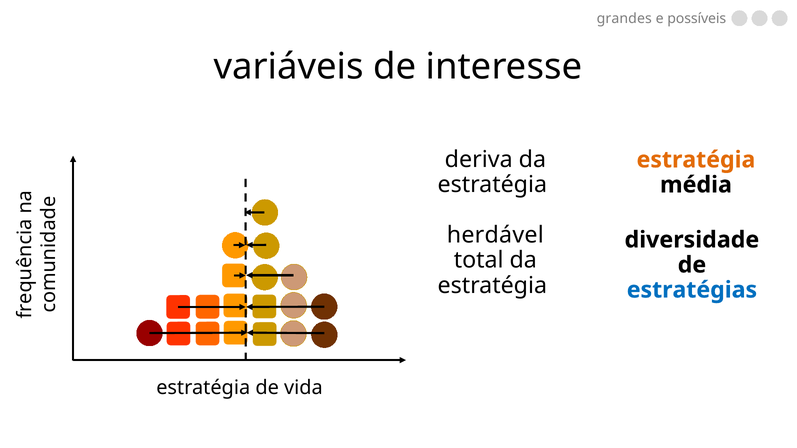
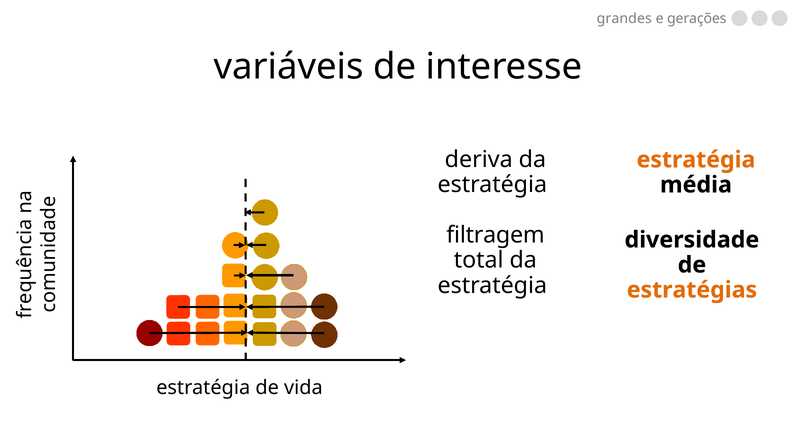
possíveis: possíveis -> gerações
herdável: herdável -> filtragem
estratégias colour: blue -> orange
